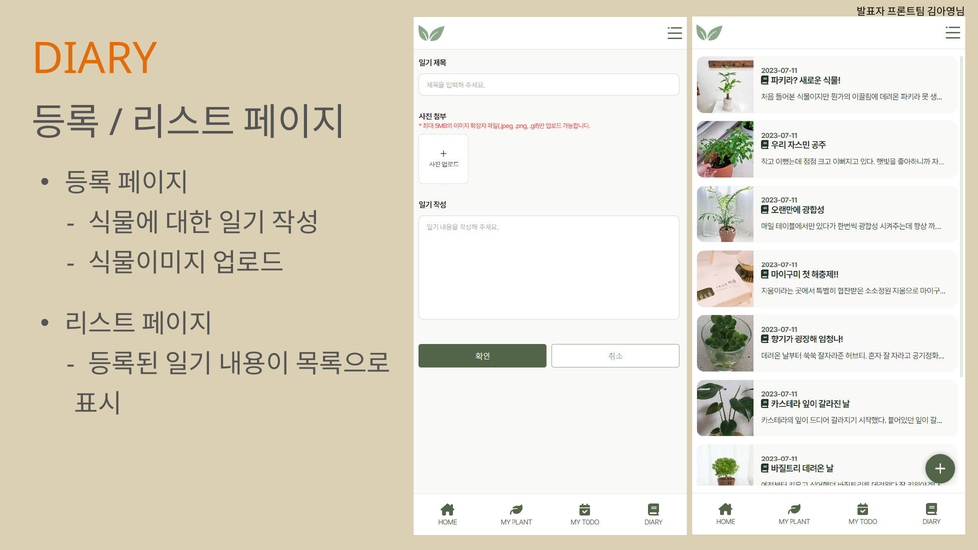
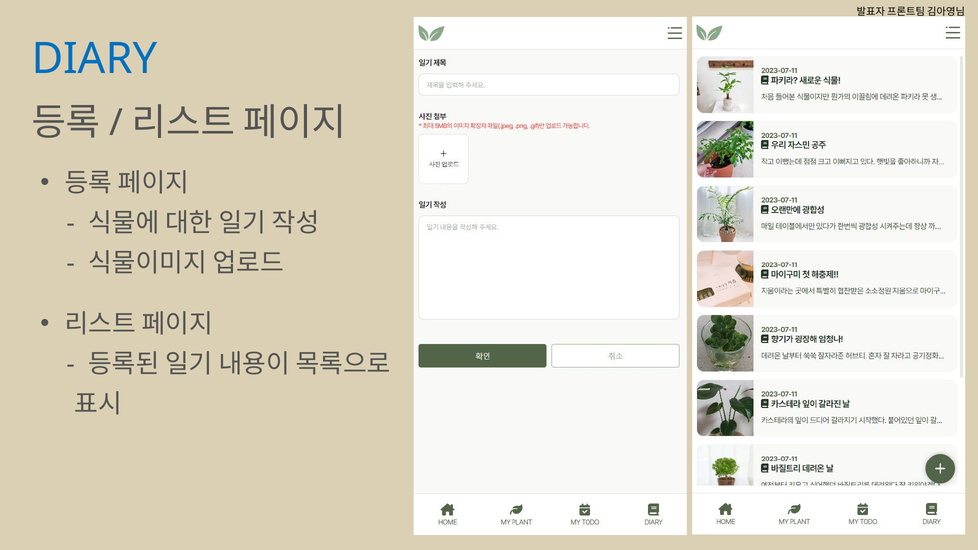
DIARY colour: orange -> blue
